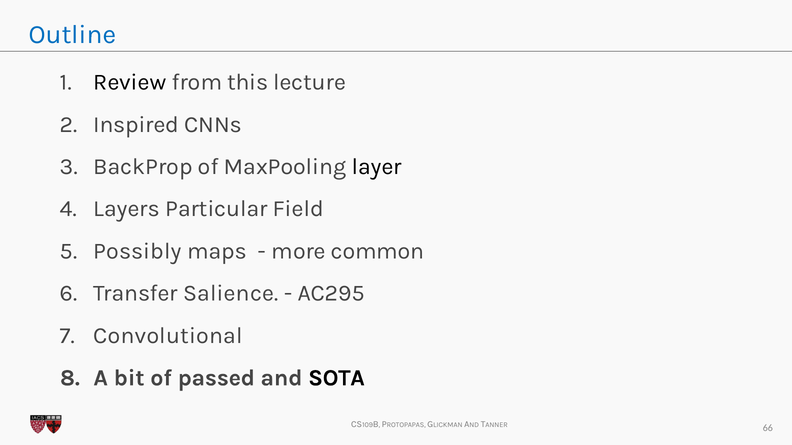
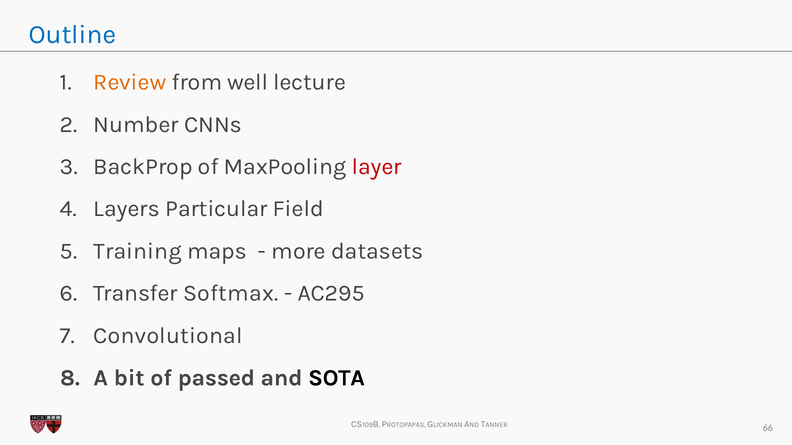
Review colour: black -> orange
this: this -> well
Inspired: Inspired -> Number
layer colour: black -> red
Possibly: Possibly -> Training
common: common -> datasets
Salience: Salience -> Softmax
